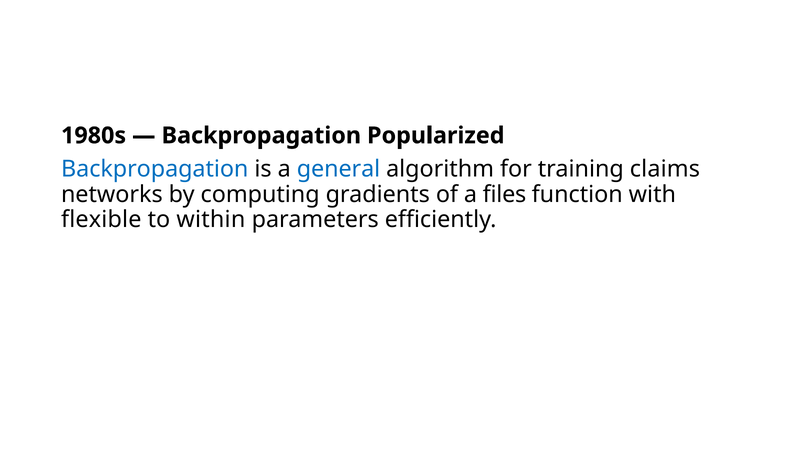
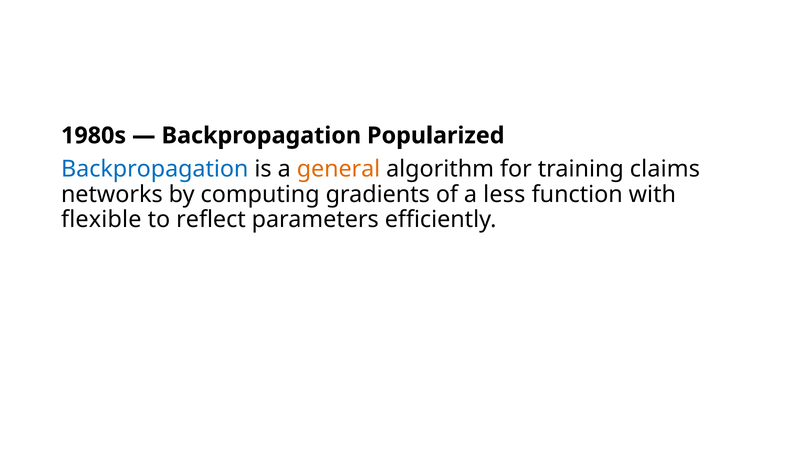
general colour: blue -> orange
files: files -> less
within: within -> reflect
